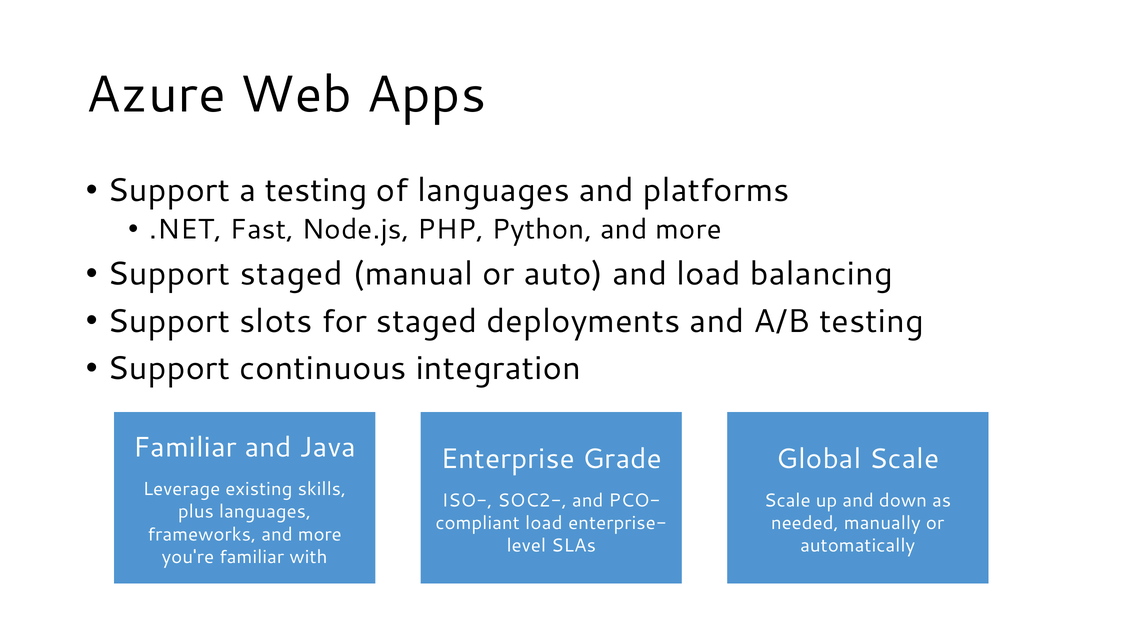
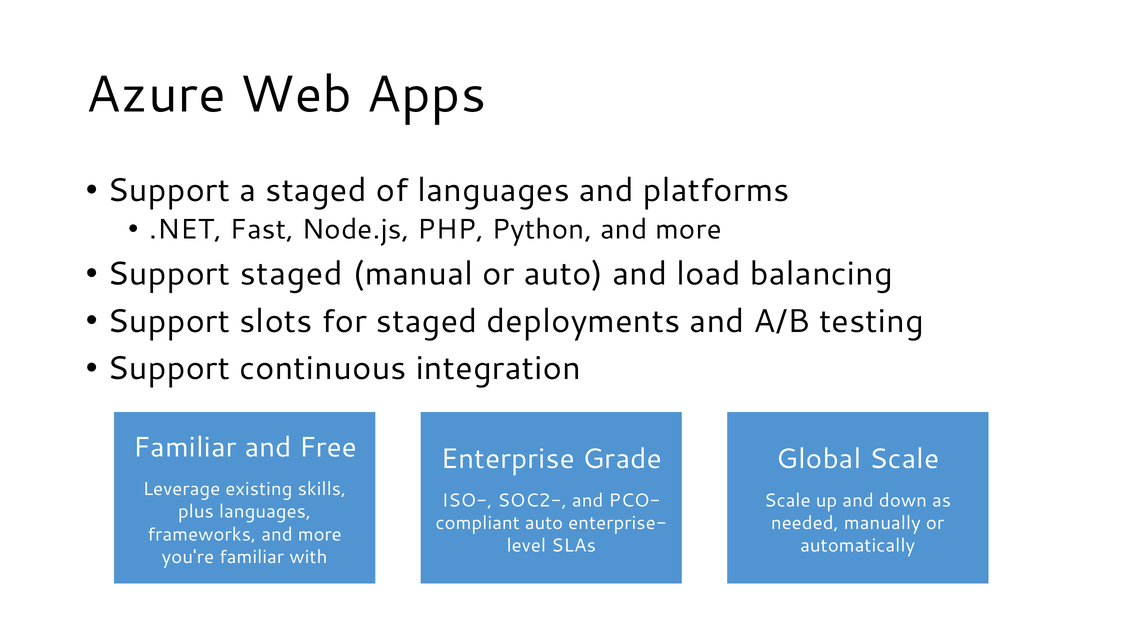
a testing: testing -> staged
Java: Java -> Free
load at (544, 523): load -> auto
